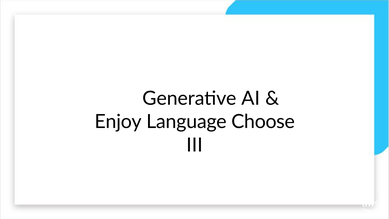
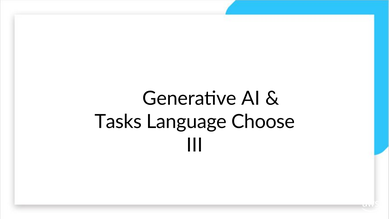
Enjoy: Enjoy -> Tasks
